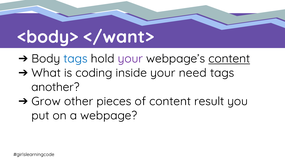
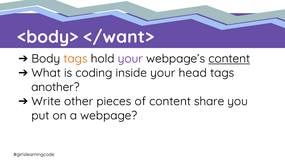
tags at (75, 59) colour: blue -> orange
need: need -> head
Grow: Grow -> Write
result: result -> share
